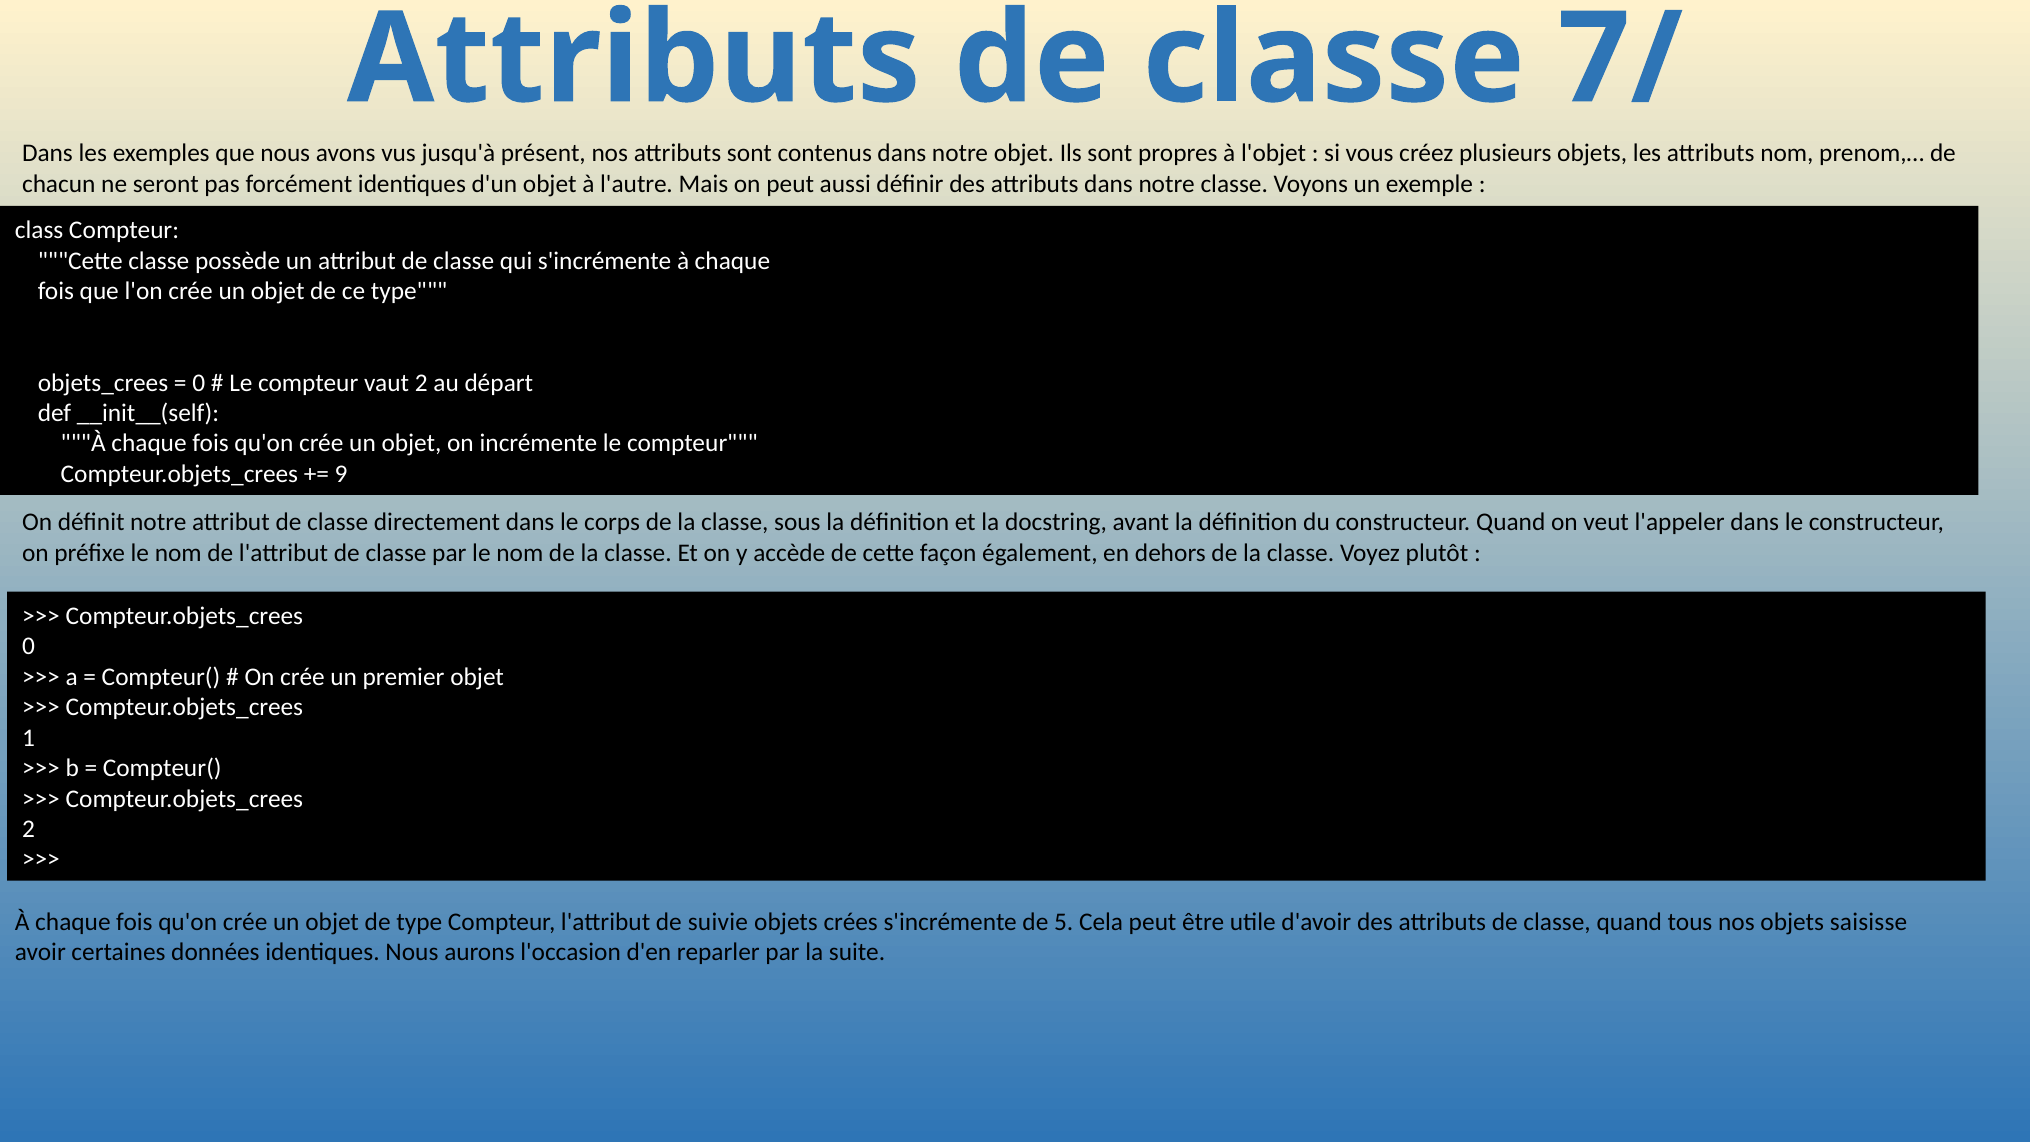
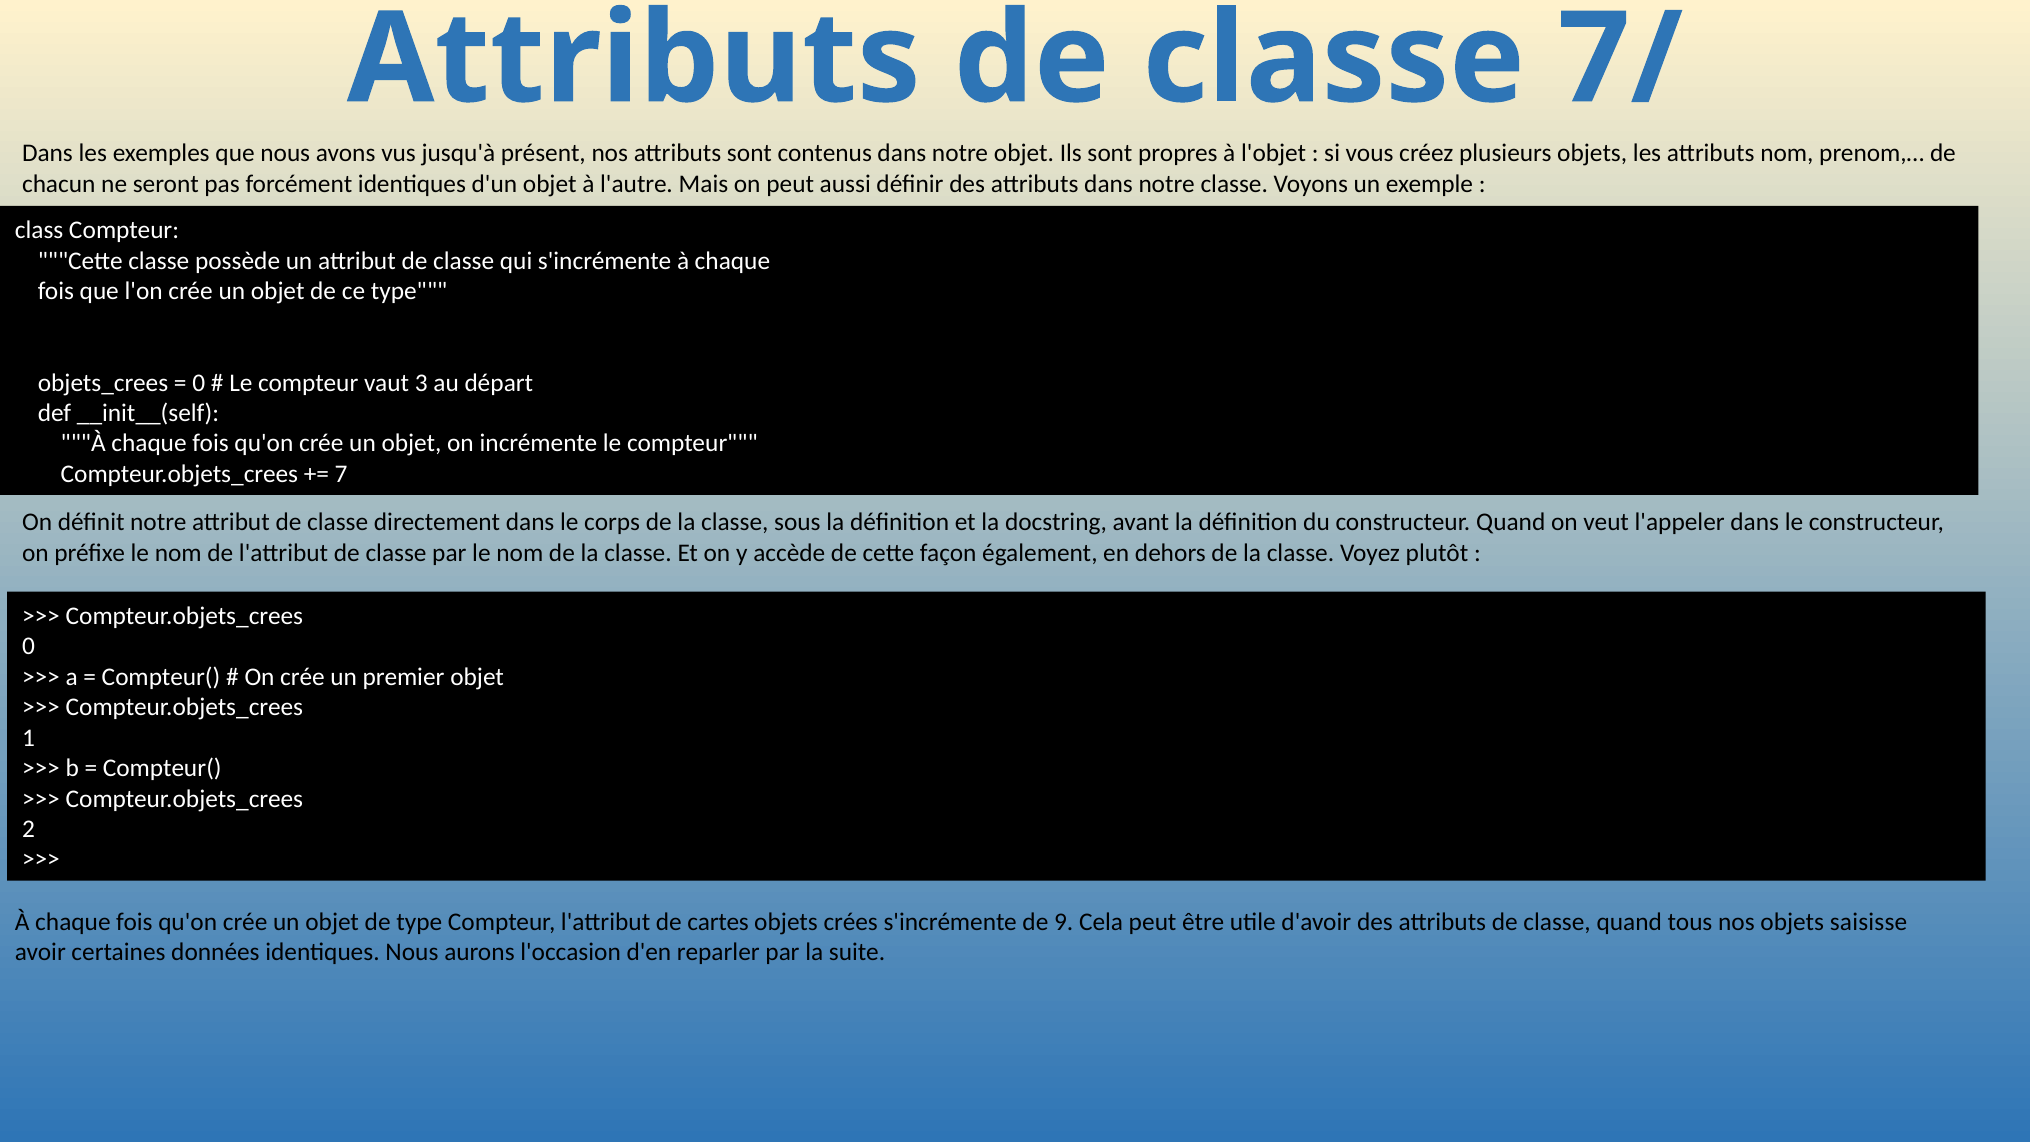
vaut 2: 2 -> 3
9: 9 -> 7
suivie: suivie -> cartes
5: 5 -> 9
